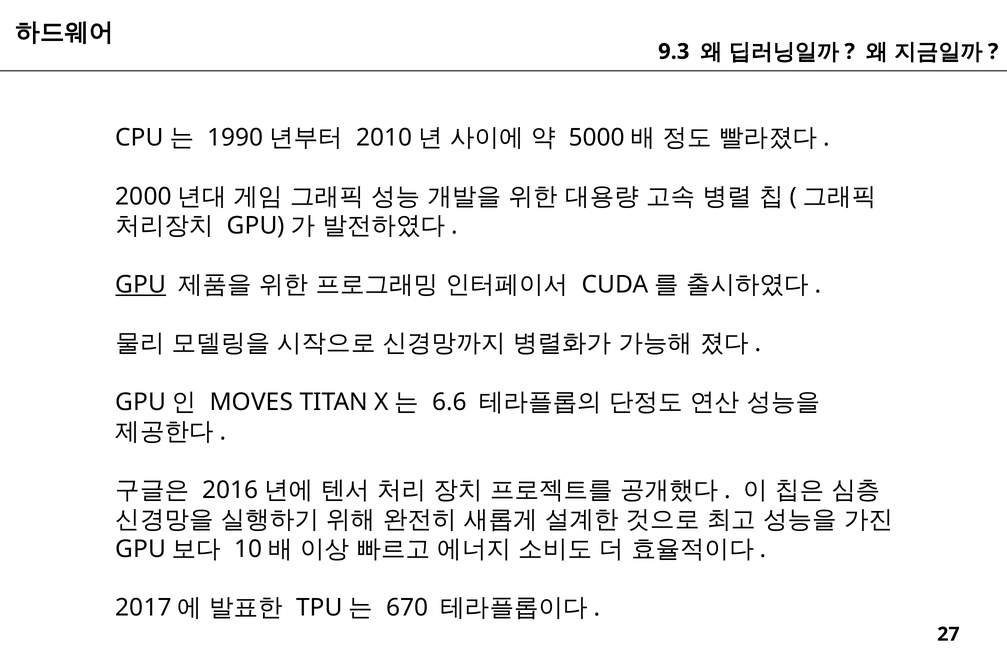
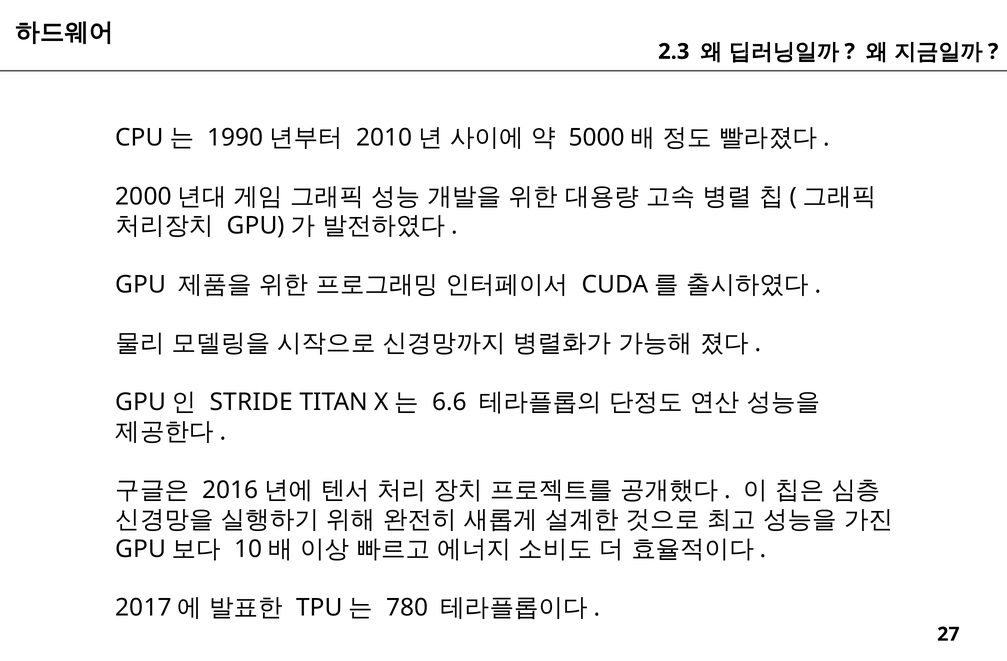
9.3: 9.3 -> 2.3
GPU underline: present -> none
MOVES: MOVES -> STRIDE
670: 670 -> 780
